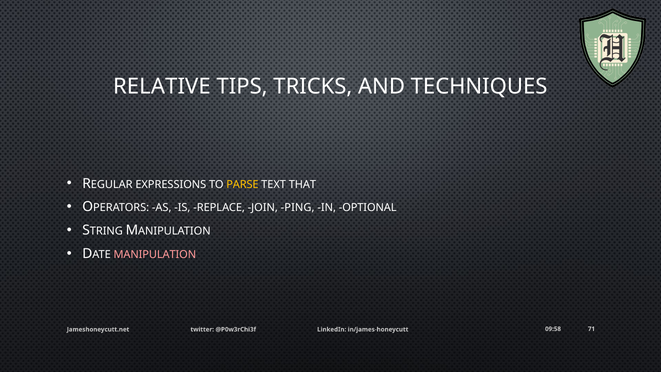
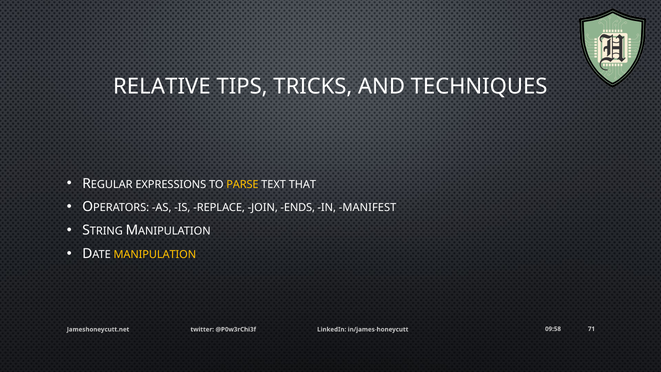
PING: PING -> ENDS
OPTIONAL: OPTIONAL -> MANIFEST
MANIPULATION colour: pink -> yellow
